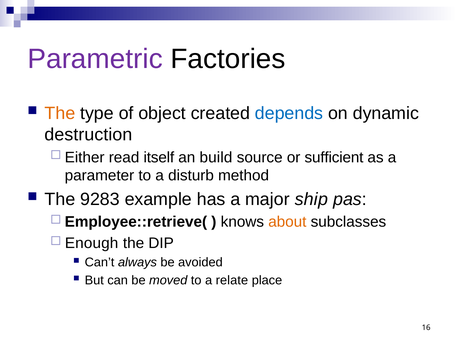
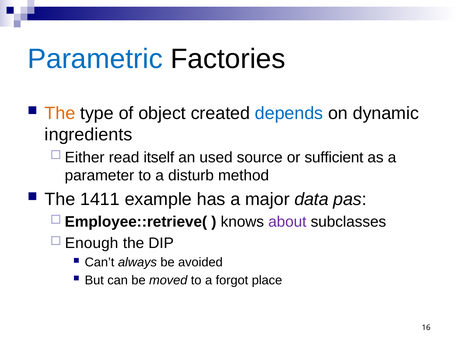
Parametric colour: purple -> blue
destruction: destruction -> ingredients
build: build -> used
9283: 9283 -> 1411
ship: ship -> data
about colour: orange -> purple
relate: relate -> forgot
